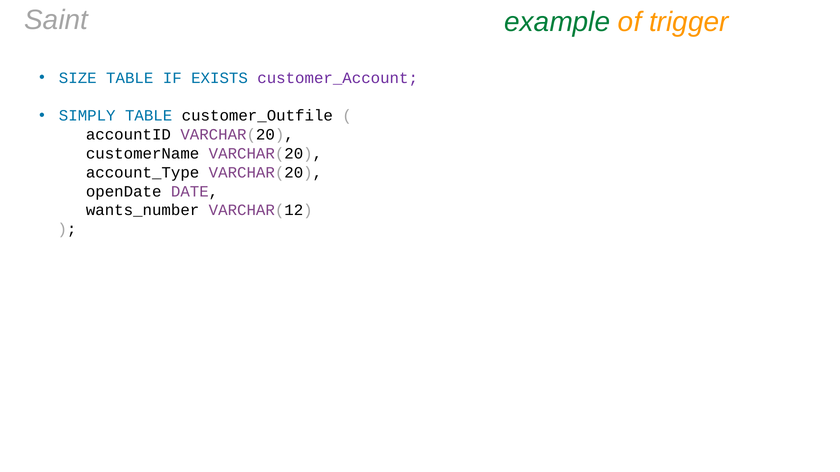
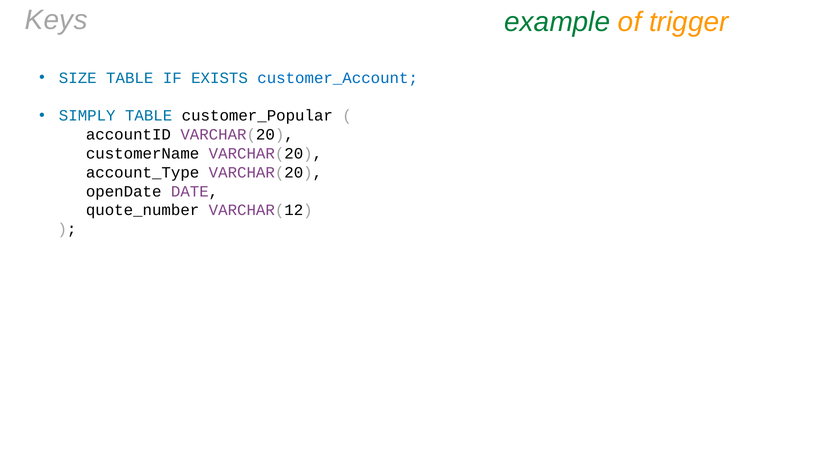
Saint: Saint -> Keys
customer_Account colour: purple -> blue
customer_Outfile: customer_Outfile -> customer_Popular
wants_number: wants_number -> quote_number
